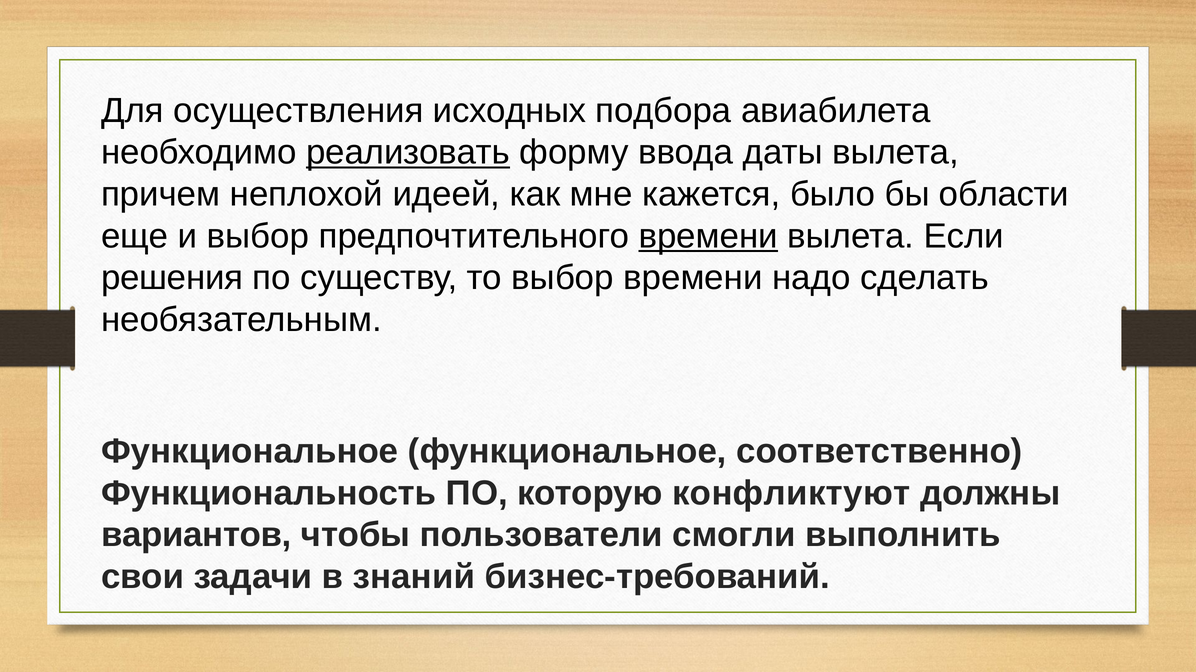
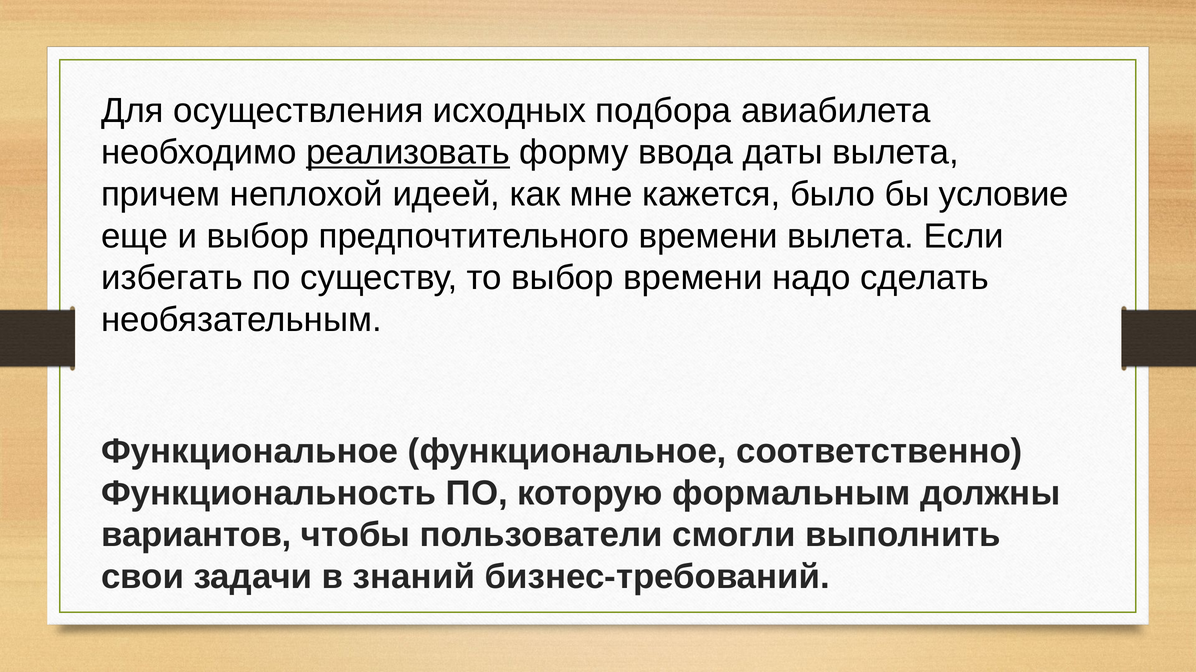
области: области -> условие
времени at (708, 236) underline: present -> none
решения: решения -> избегать
конфликтуют: конфликтуют -> формальным
